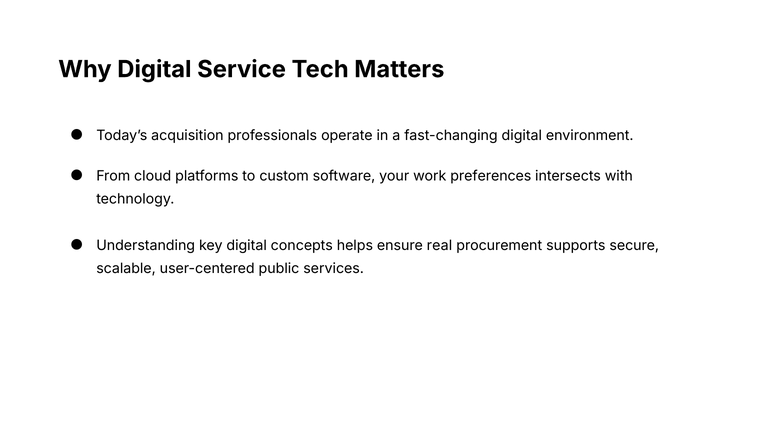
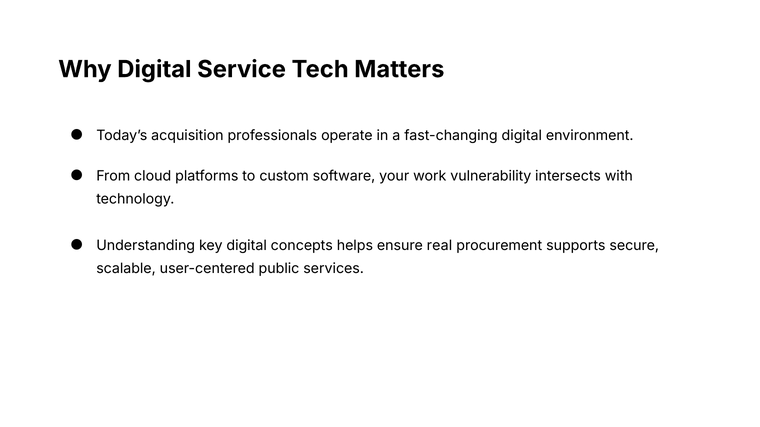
preferences: preferences -> vulnerability
